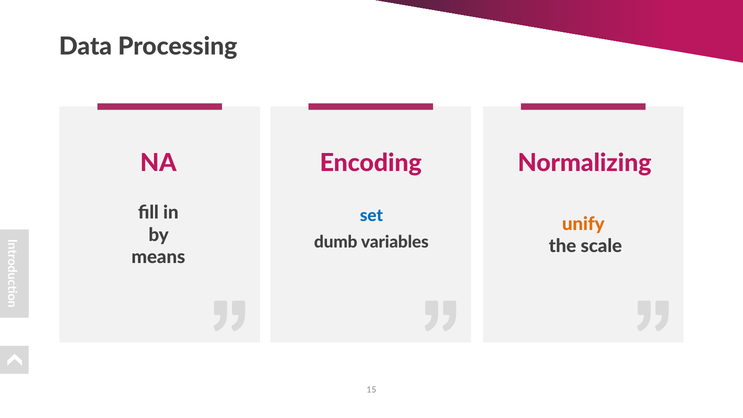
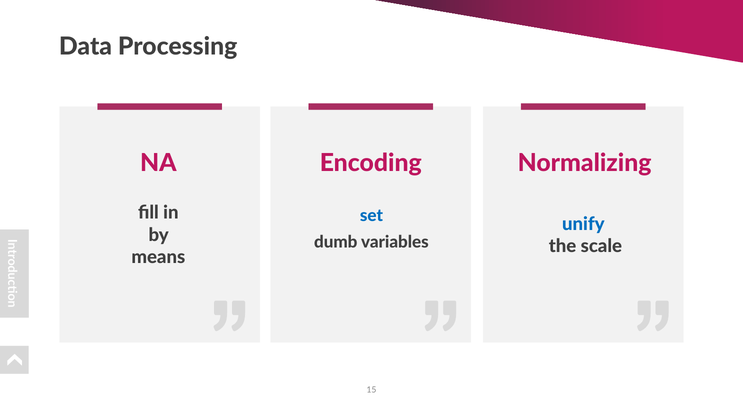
unify colour: orange -> blue
